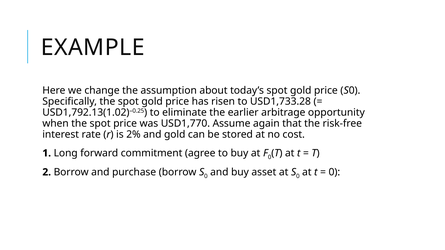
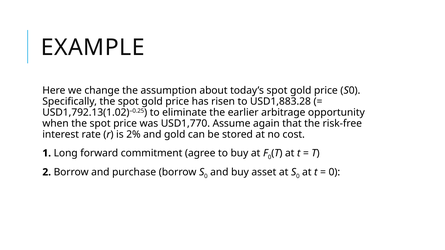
USD1,733.28: USD1,733.28 -> USD1,883.28
